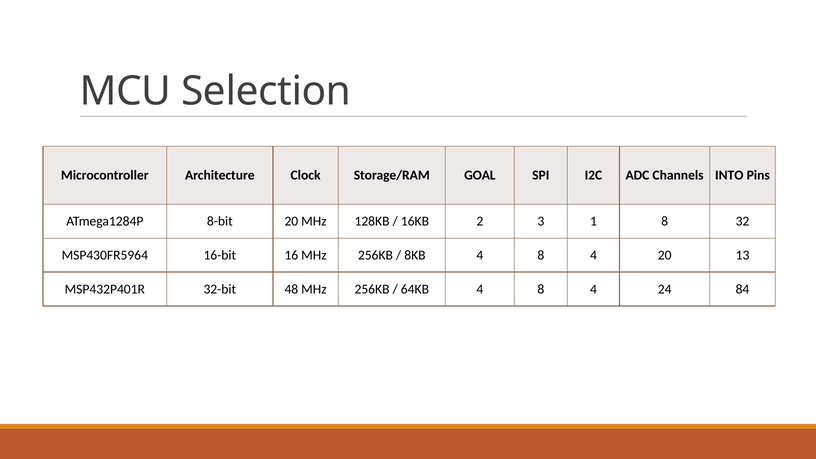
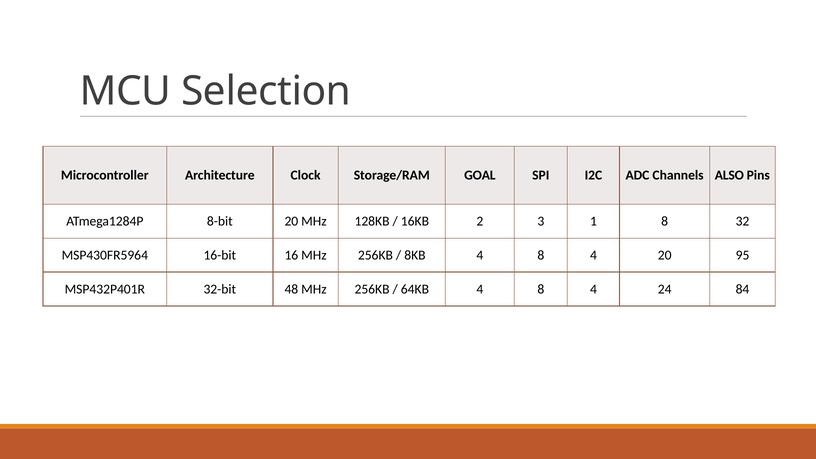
INTO: INTO -> ALSO
13: 13 -> 95
